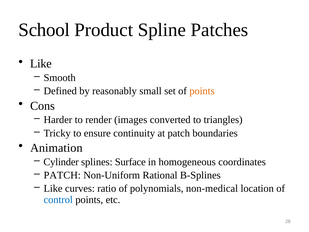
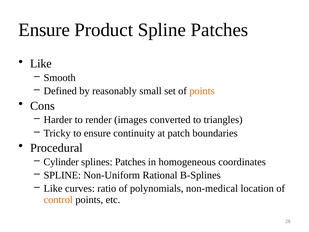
School at (44, 30): School -> Ensure
Animation: Animation -> Procedural
splines Surface: Surface -> Patches
PATCH at (62, 175): PATCH -> SPLINE
control colour: blue -> orange
